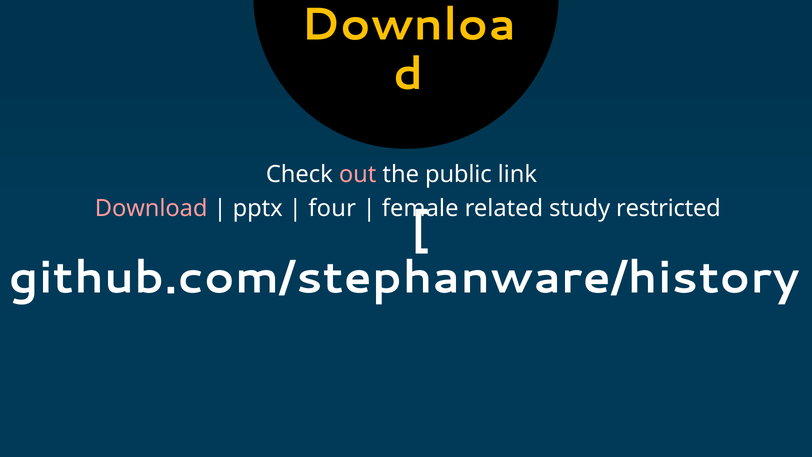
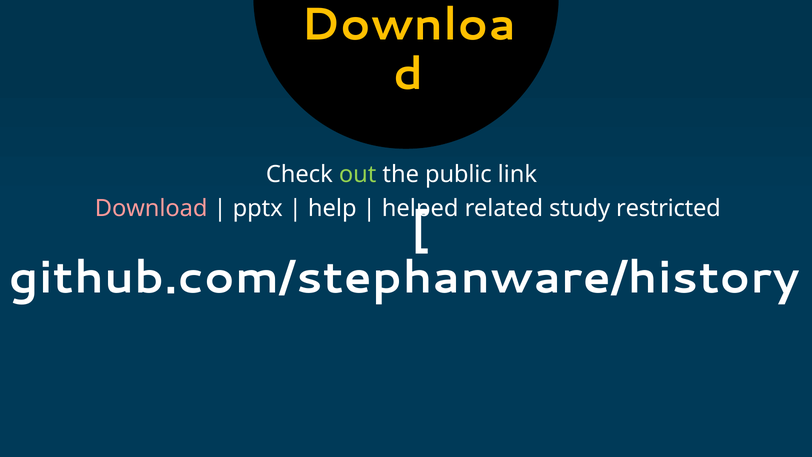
out colour: pink -> light green
four: four -> help
female: female -> helped
